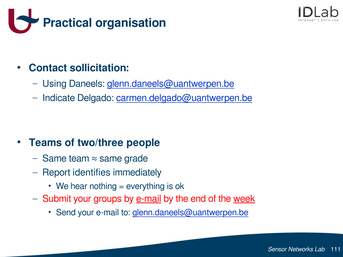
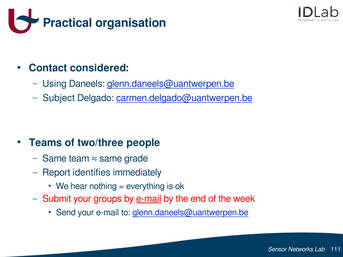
sollicitation: sollicitation -> considered
Indicate: Indicate -> Subject
week underline: present -> none
